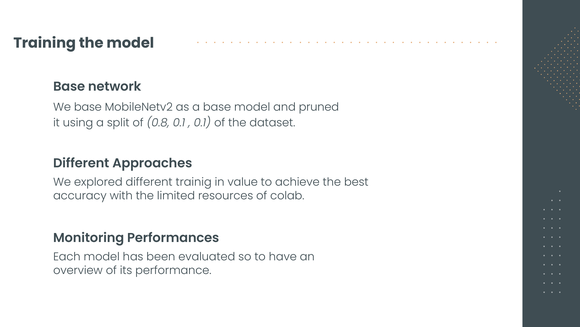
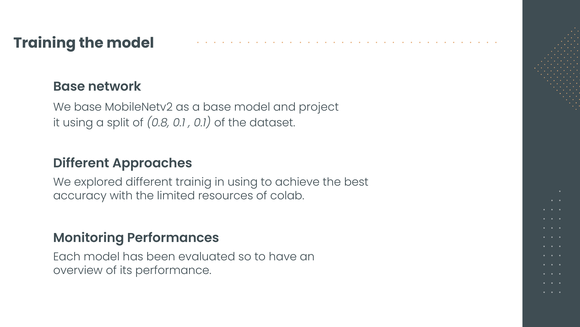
pruned: pruned -> project
in value: value -> using
